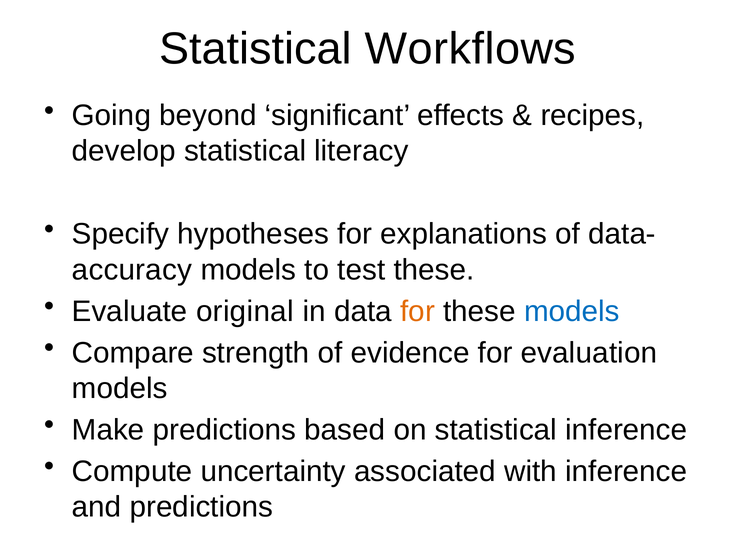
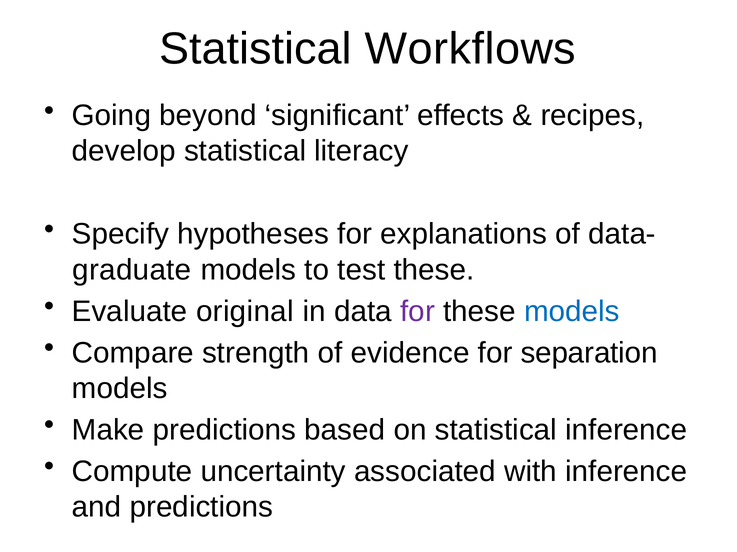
accuracy: accuracy -> graduate
for at (418, 312) colour: orange -> purple
evaluation: evaluation -> separation
